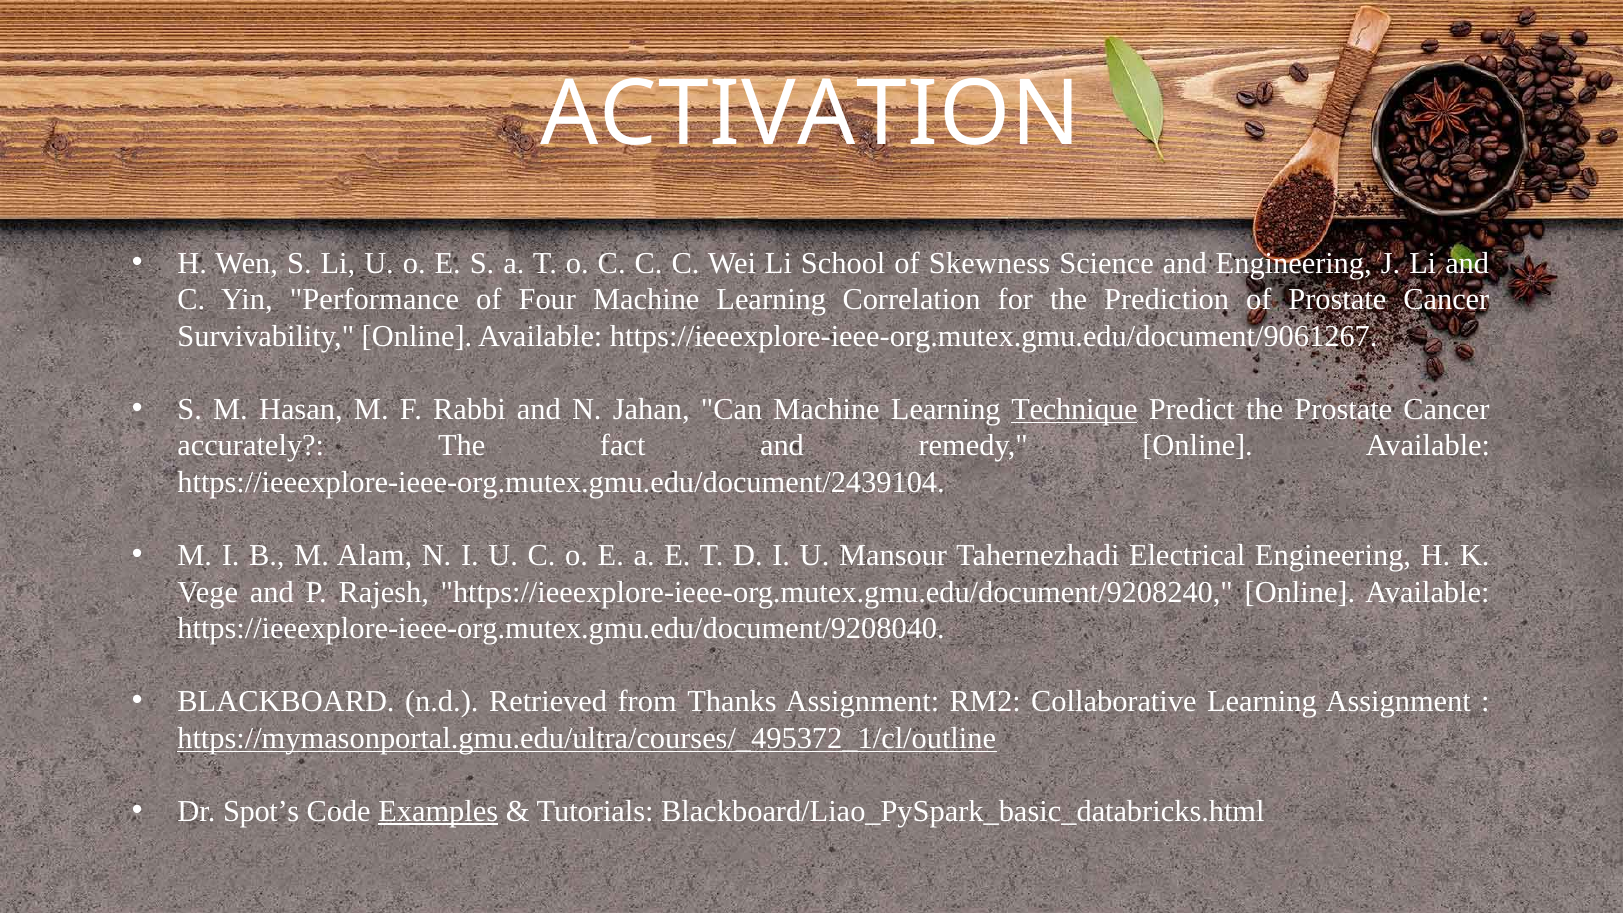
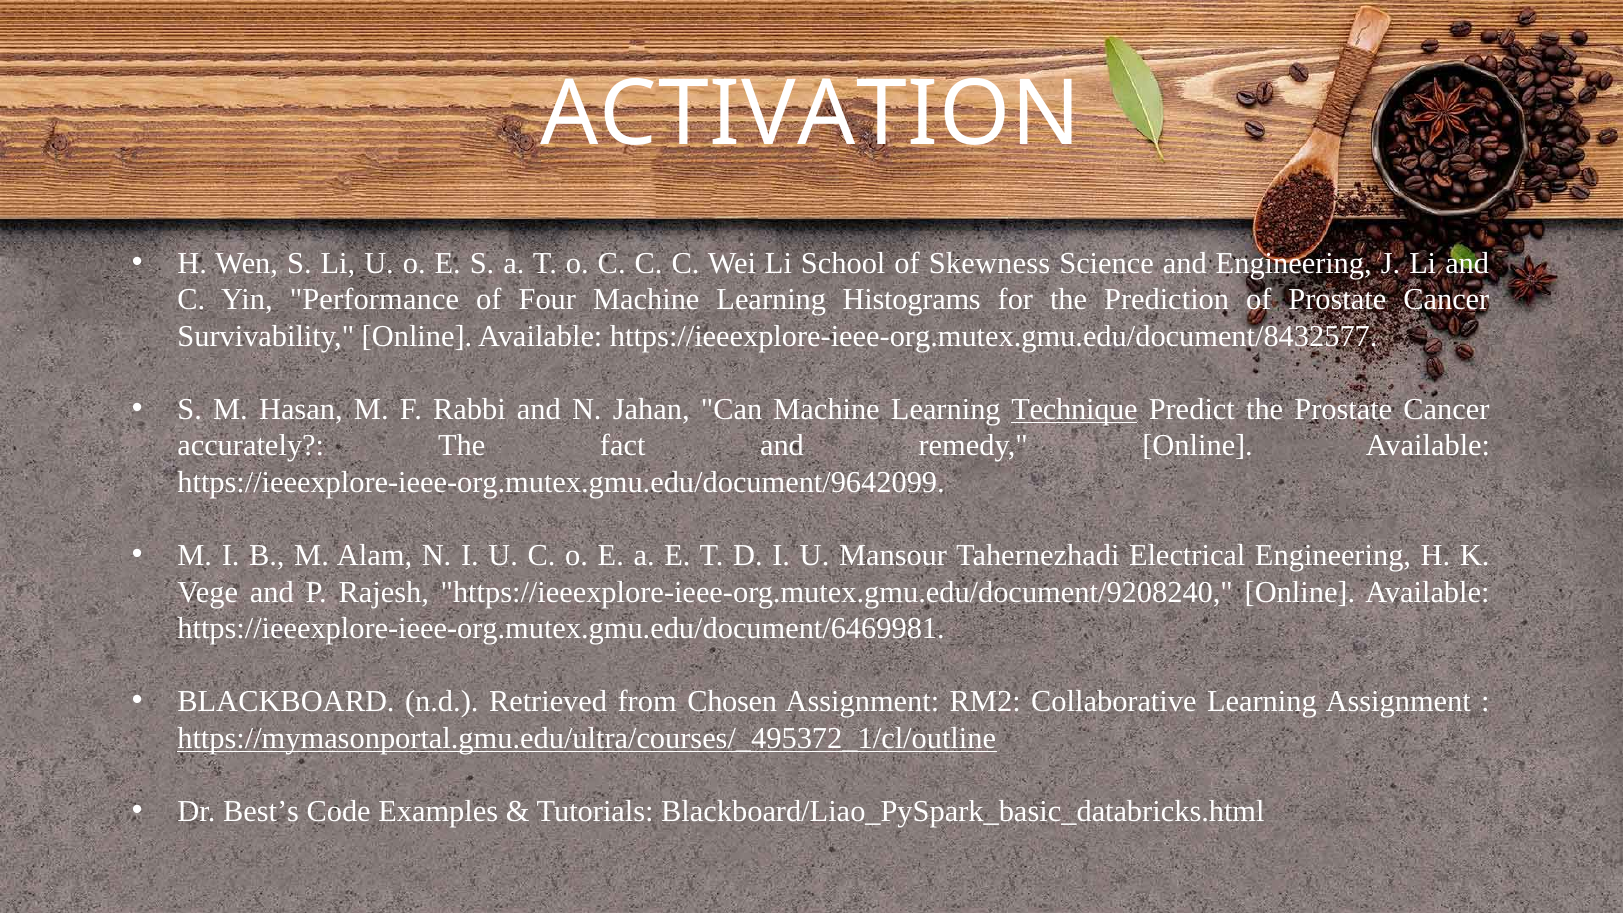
Correlation: Correlation -> Histograms
https://ieeexplore-ieee-org.mutex.gmu.edu/document/9061267: https://ieeexplore-ieee-org.mutex.gmu.edu/document/9061267 -> https://ieeexplore-ieee-org.mutex.gmu.edu/document/8432577
https://ieeexplore-ieee-org.mutex.gmu.edu/document/2439104: https://ieeexplore-ieee-org.mutex.gmu.edu/document/2439104 -> https://ieeexplore-ieee-org.mutex.gmu.edu/document/9642099
https://ieeexplore-ieee-org.mutex.gmu.edu/document/9208040: https://ieeexplore-ieee-org.mutex.gmu.edu/document/9208040 -> https://ieeexplore-ieee-org.mutex.gmu.edu/document/6469981
Thanks: Thanks -> Chosen
Spot’s: Spot’s -> Best’s
Examples underline: present -> none
